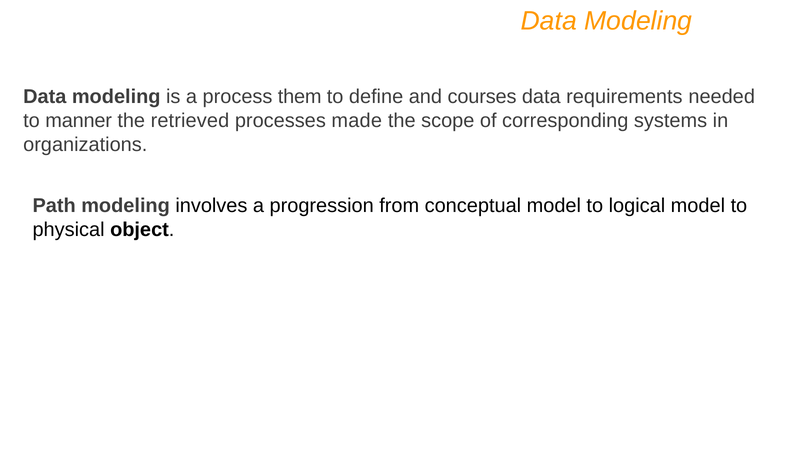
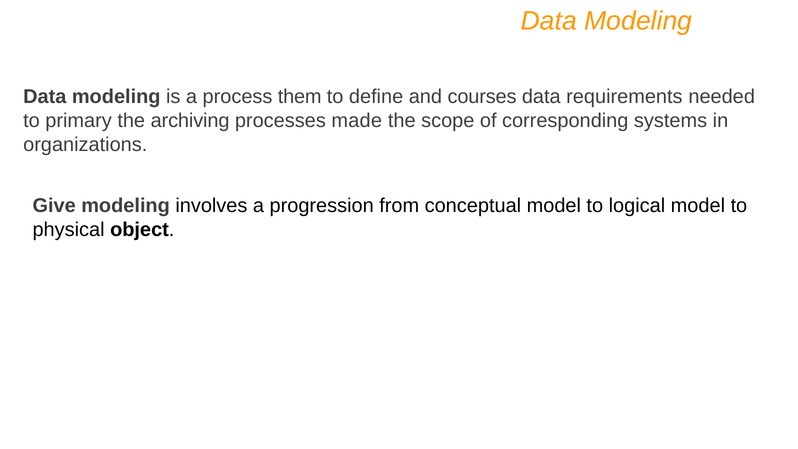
manner: manner -> primary
retrieved: retrieved -> archiving
Path: Path -> Give
